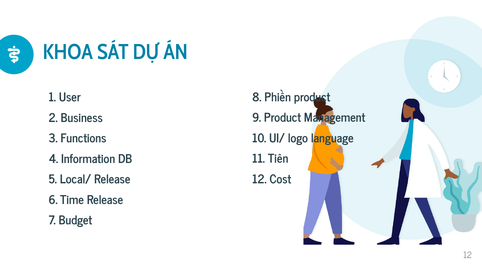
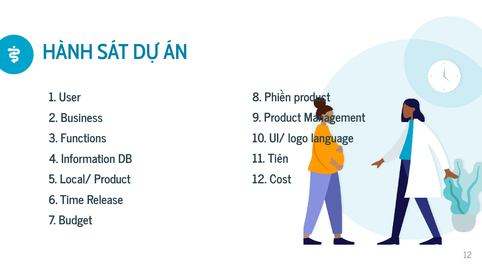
KHOA: KHOA -> HÀNH
Local/ Release: Release -> Product
